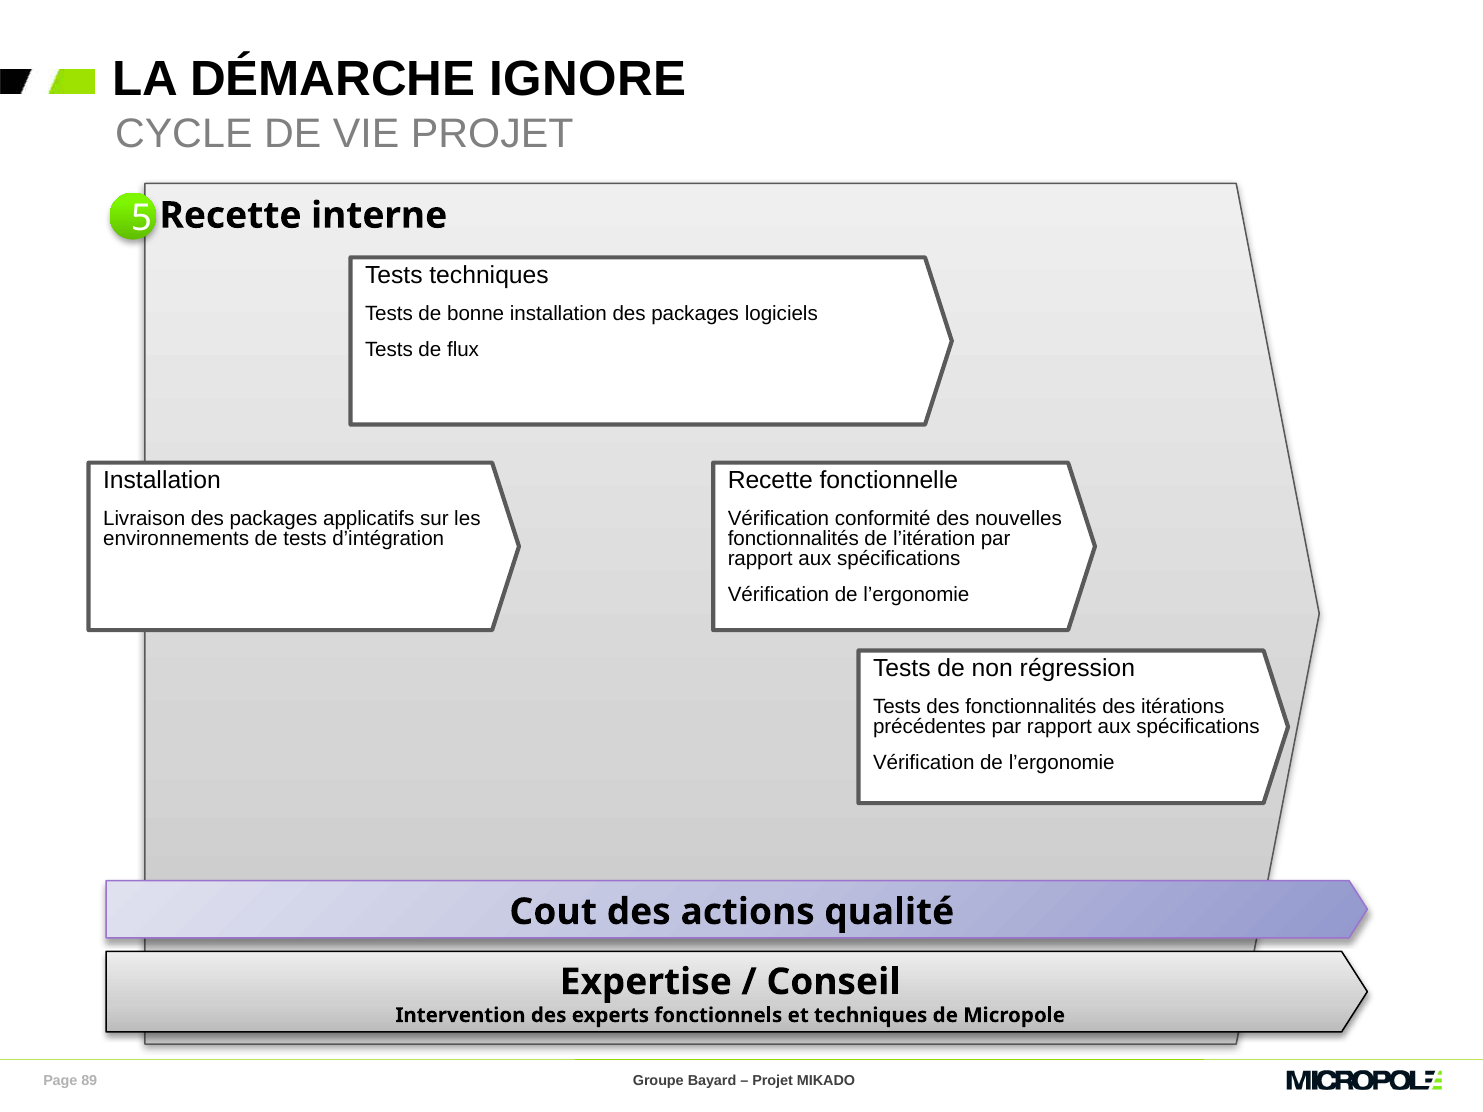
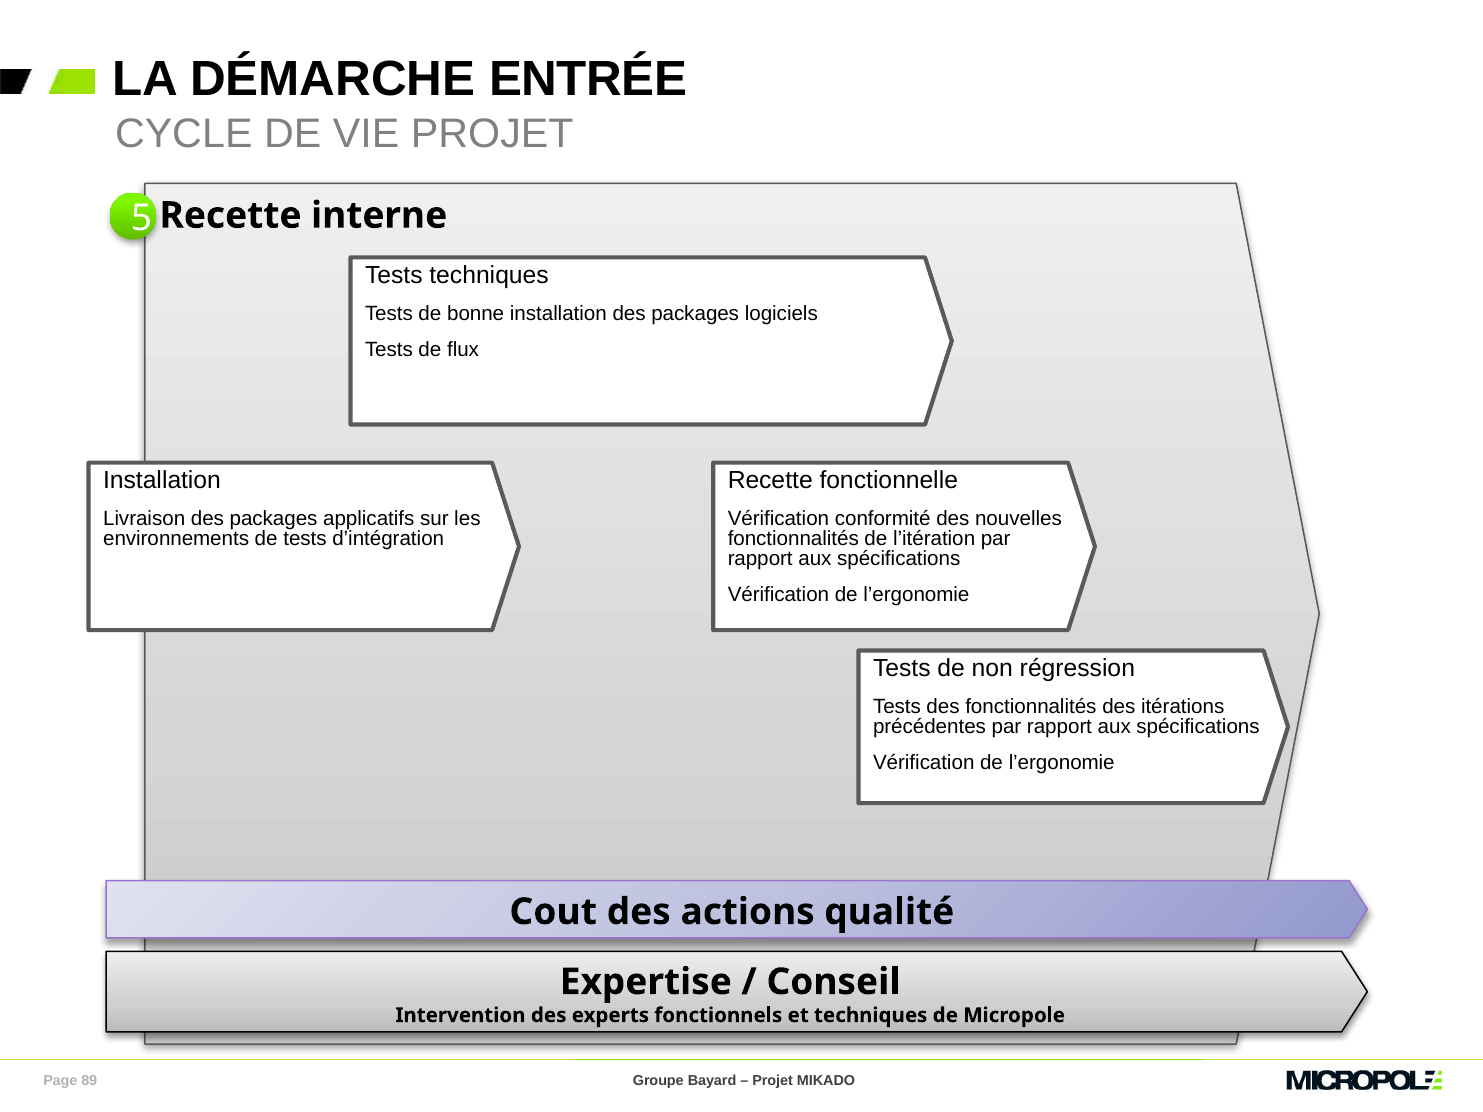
IGNORE: IGNORE -> ENTRÉE
